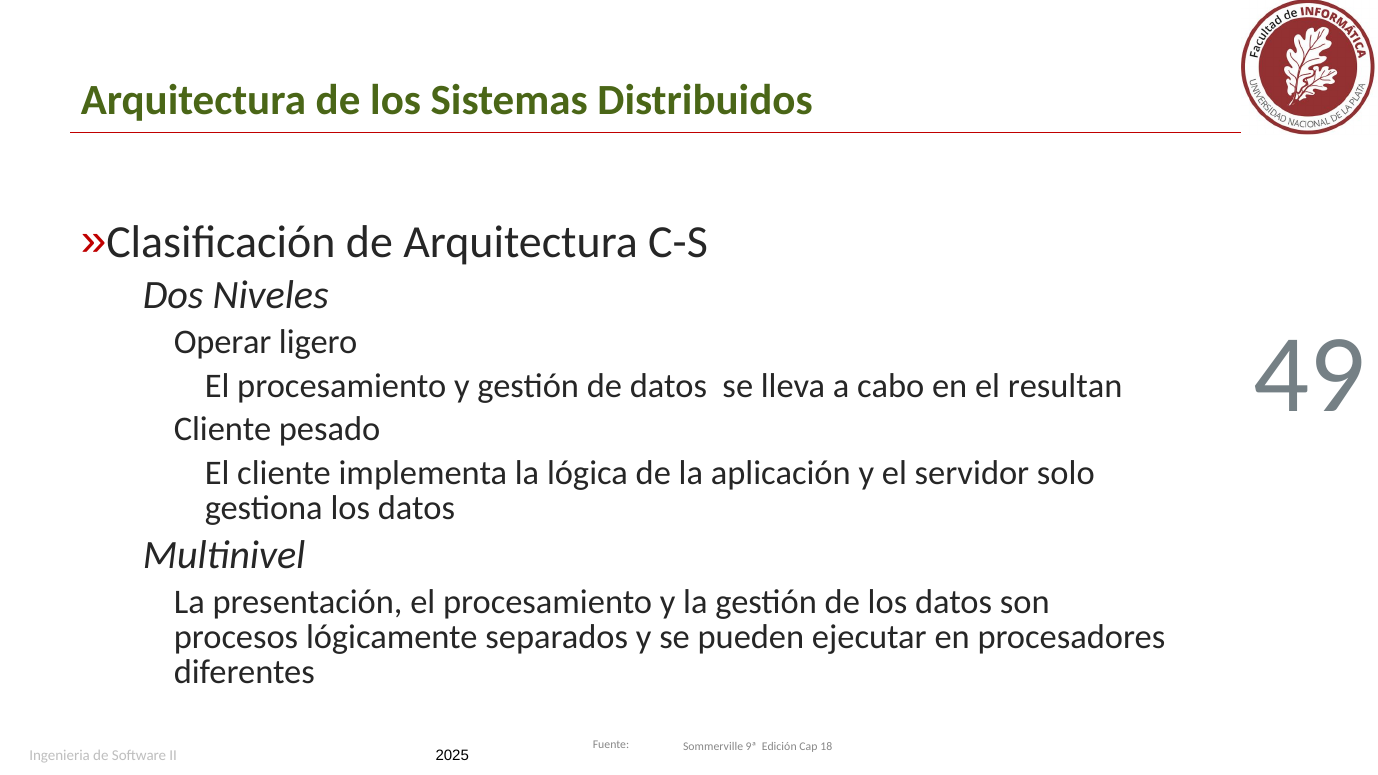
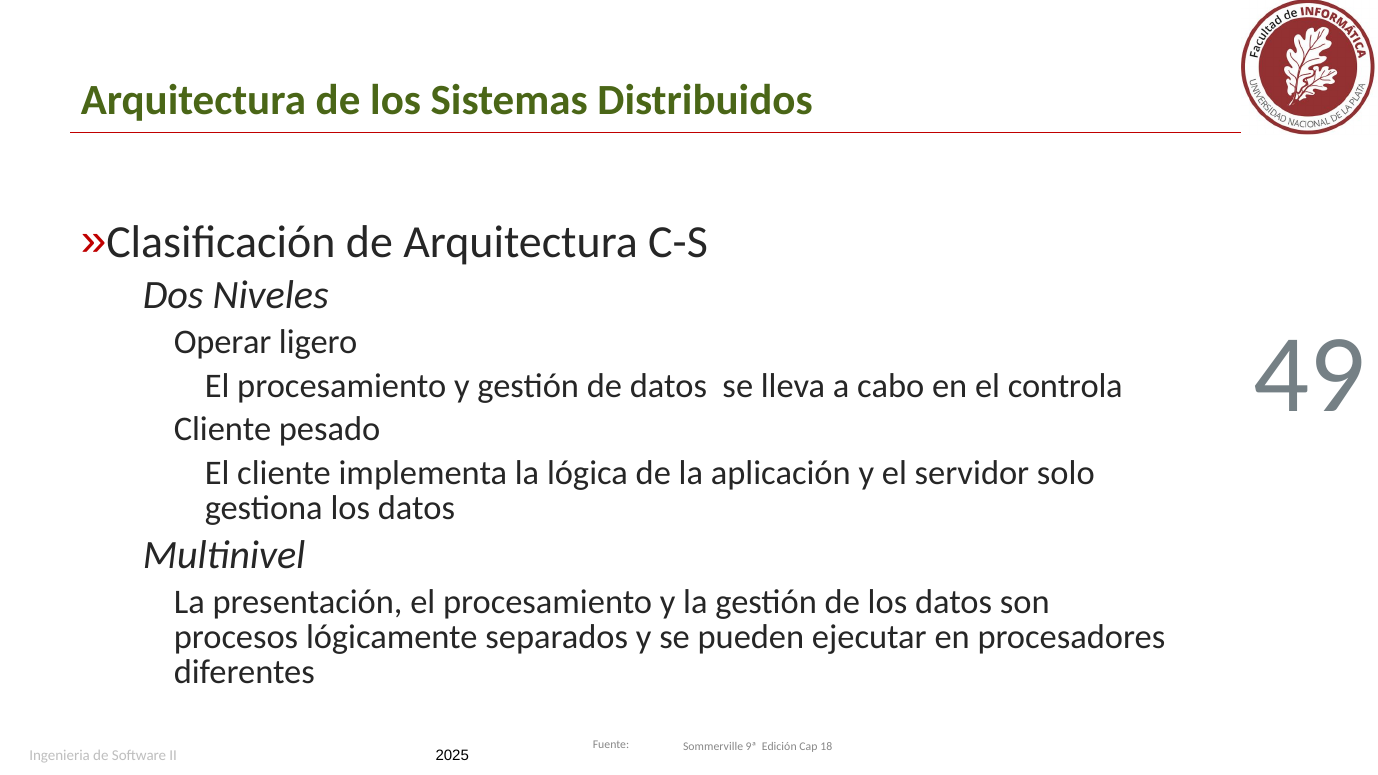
resultan: resultan -> controla
